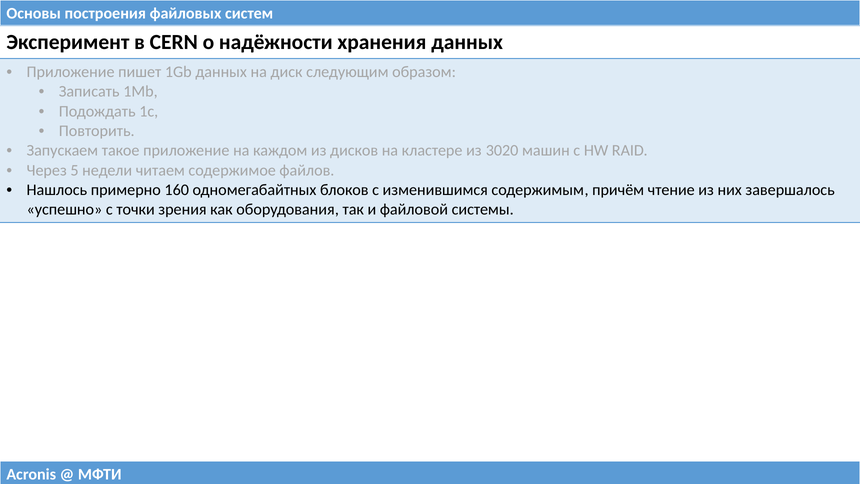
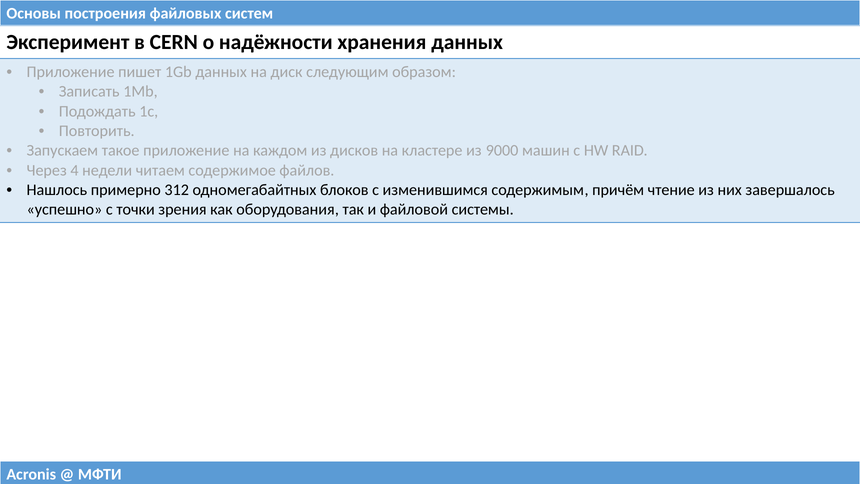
3020: 3020 -> 9000
5: 5 -> 4
160: 160 -> 312
